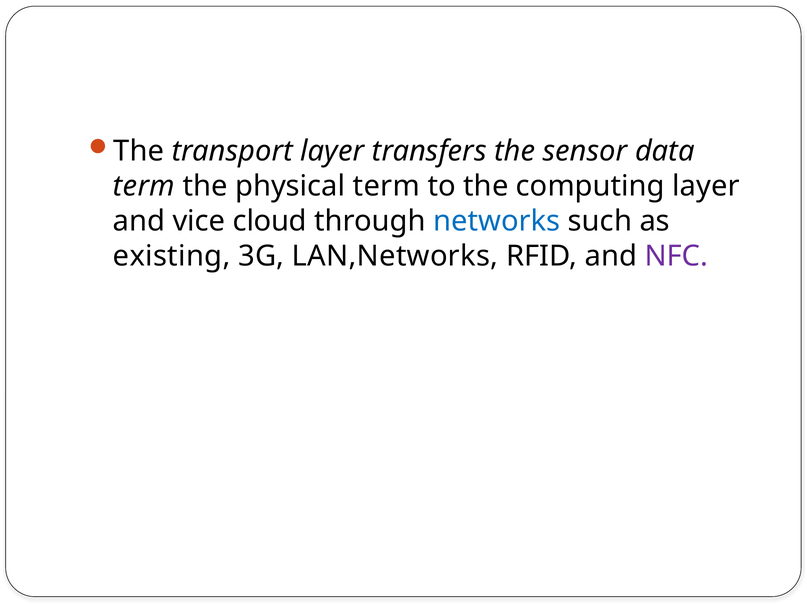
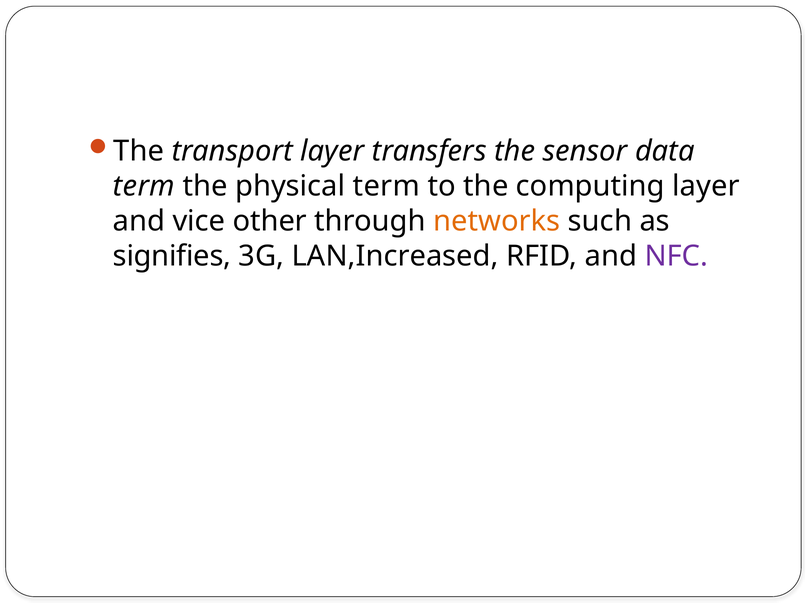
cloud: cloud -> other
networks colour: blue -> orange
existing: existing -> signifies
LAN,Networks: LAN,Networks -> LAN,Increased
